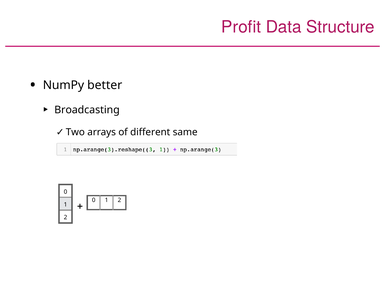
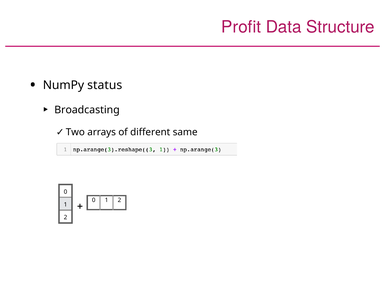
better: better -> status
